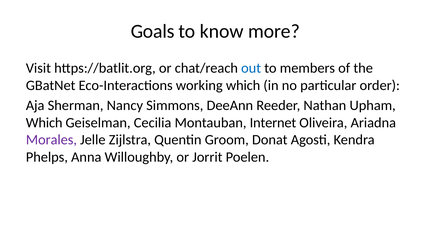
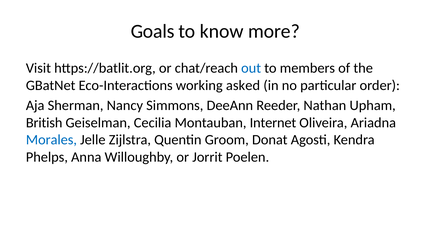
working which: which -> asked
Which at (44, 123): Which -> British
Morales colour: purple -> blue
